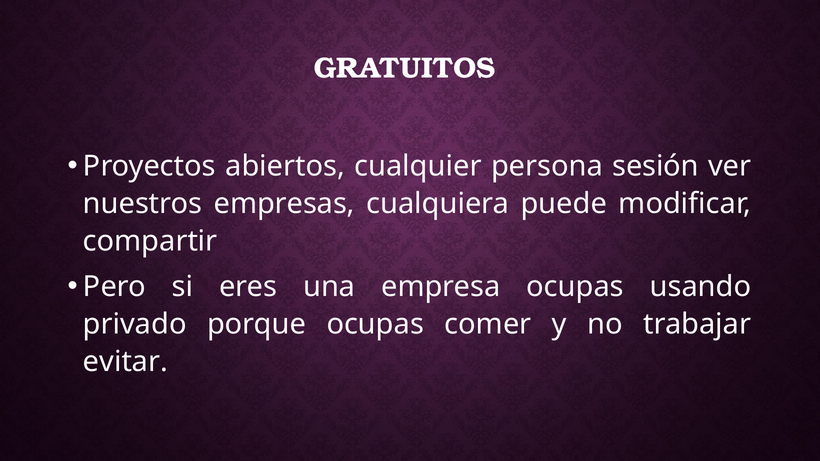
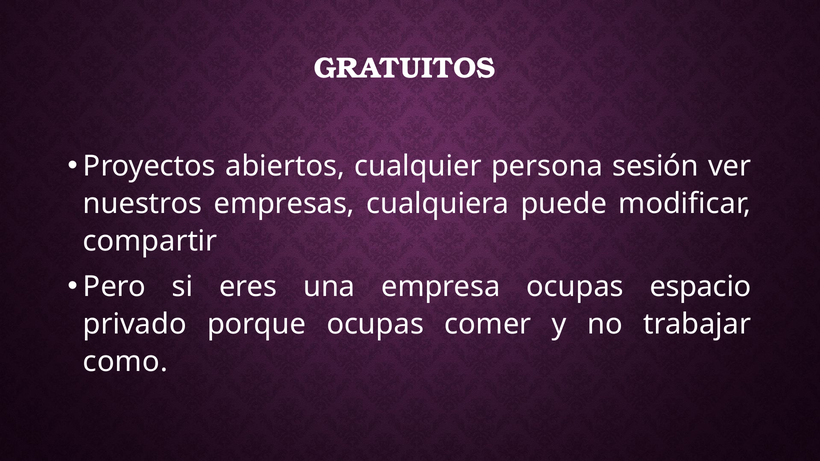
usando: usando -> espacio
evitar: evitar -> como
